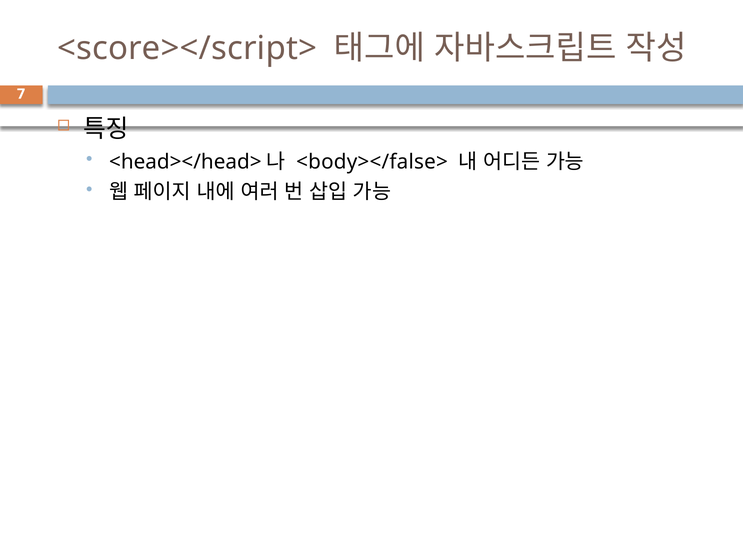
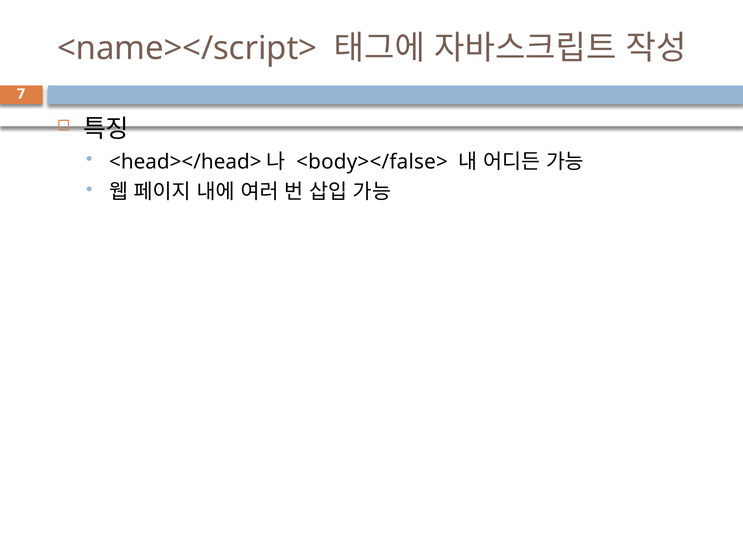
<score></script>: <score></script> -> <name></script>
